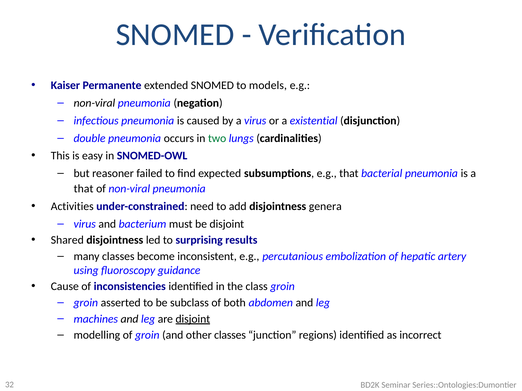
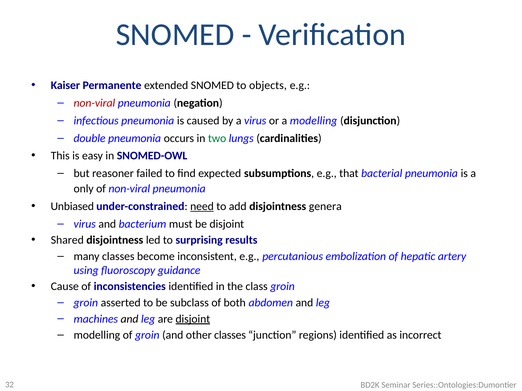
models: models -> objects
non-viral at (94, 103) colour: black -> red
a existential: existential -> modelling
that at (84, 189): that -> only
Activities: Activities -> Unbiased
need underline: none -> present
